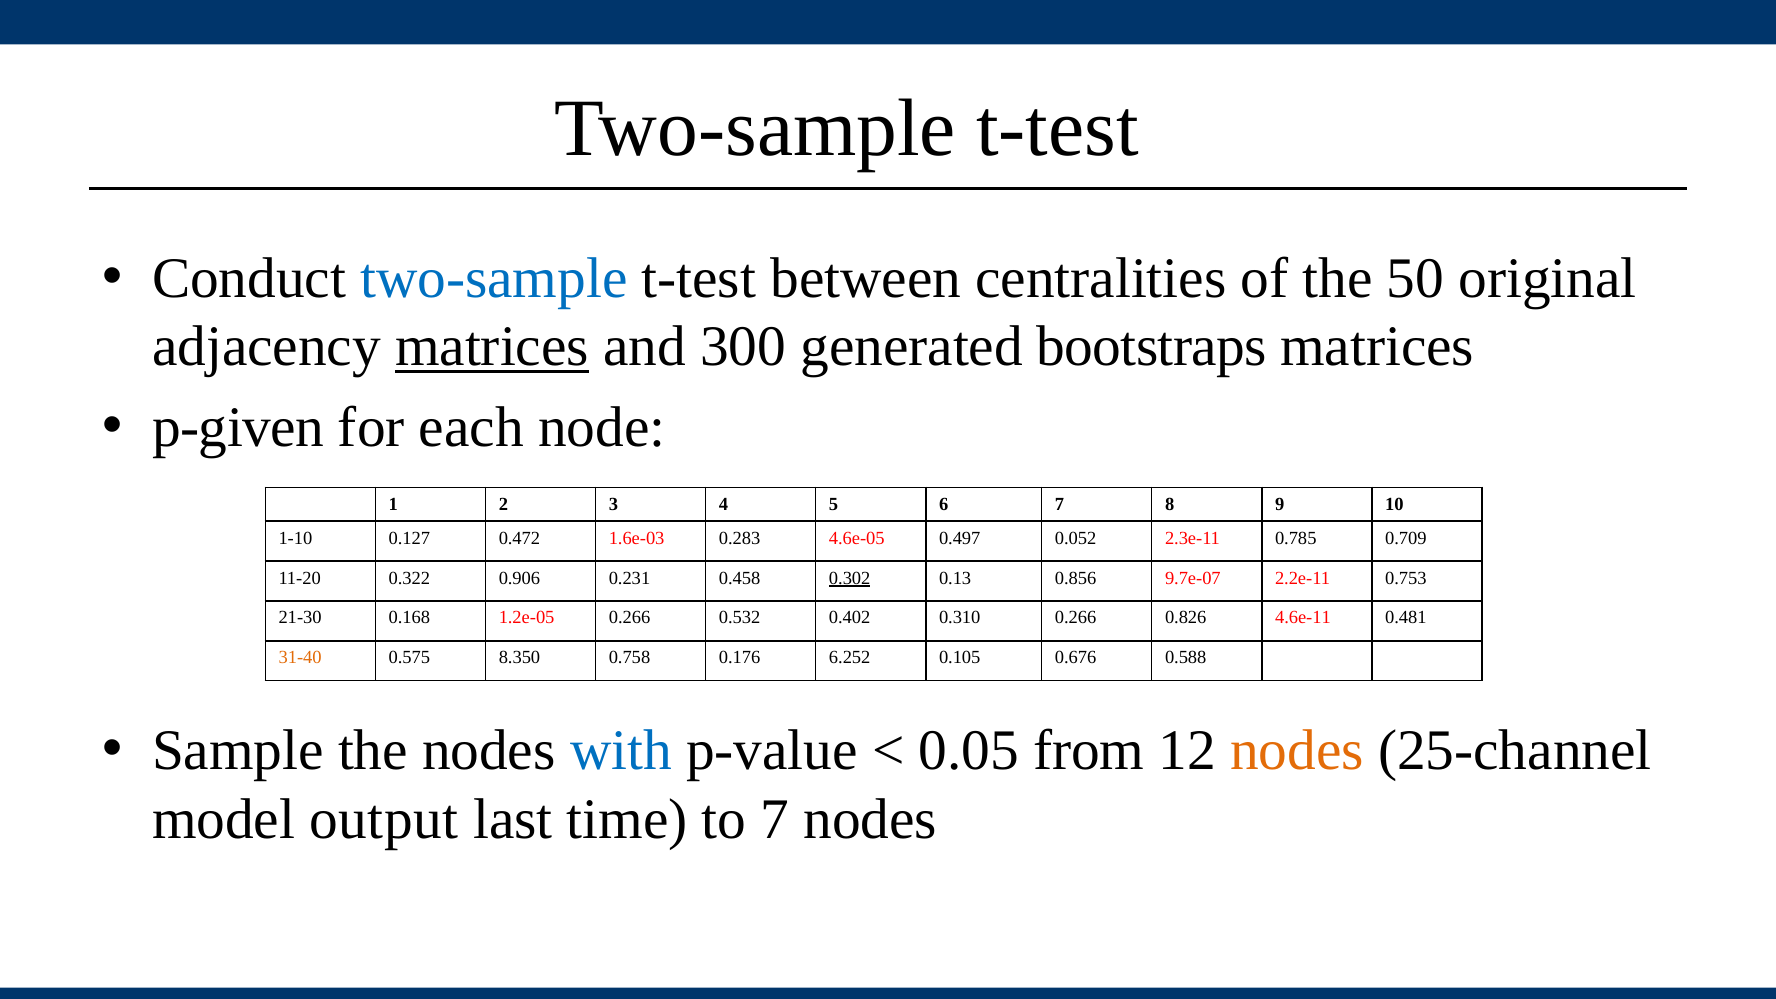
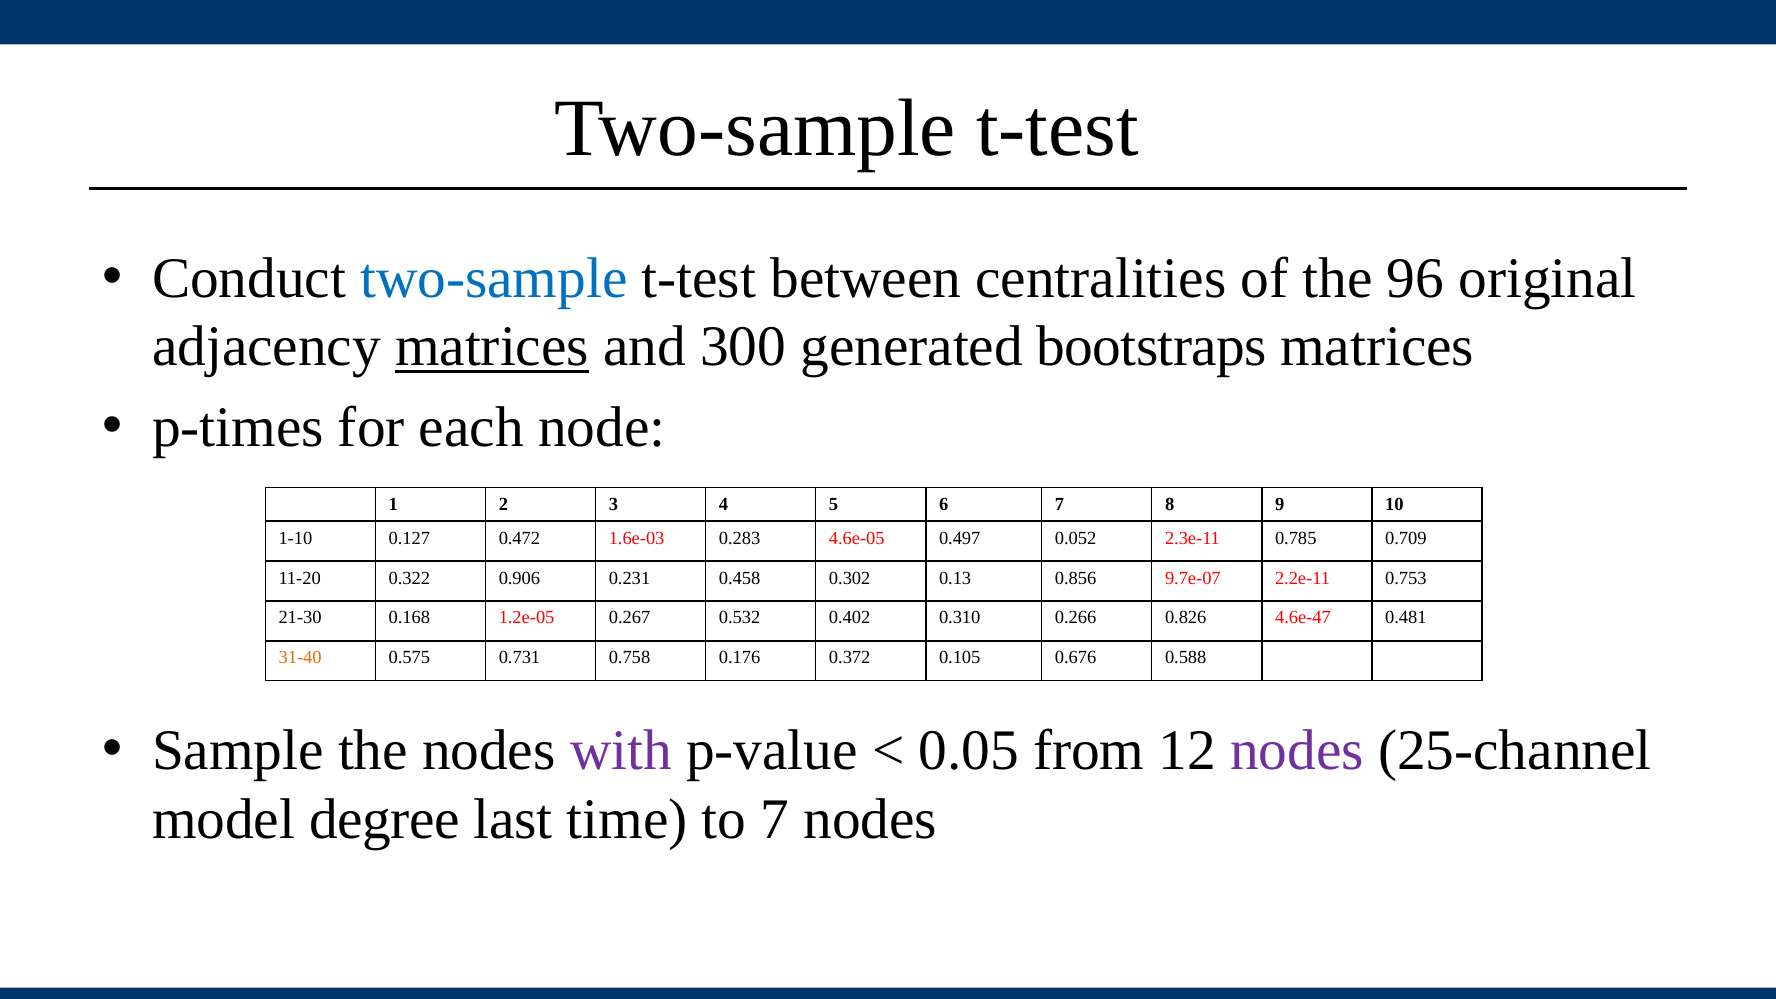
50: 50 -> 96
p-given: p-given -> p-times
0.302 underline: present -> none
1.2e-05 0.266: 0.266 -> 0.267
4.6e-11: 4.6e-11 -> 4.6e-47
8.350: 8.350 -> 0.731
6.252: 6.252 -> 0.372
with colour: blue -> purple
nodes at (1297, 751) colour: orange -> purple
output: output -> degree
